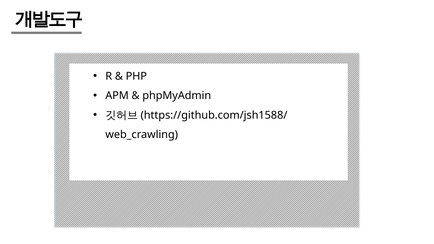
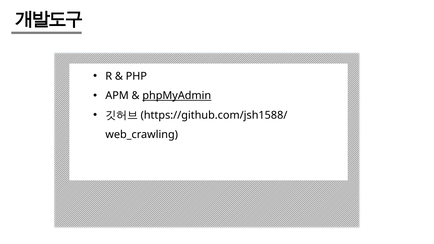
phpMyAdmin underline: none -> present
